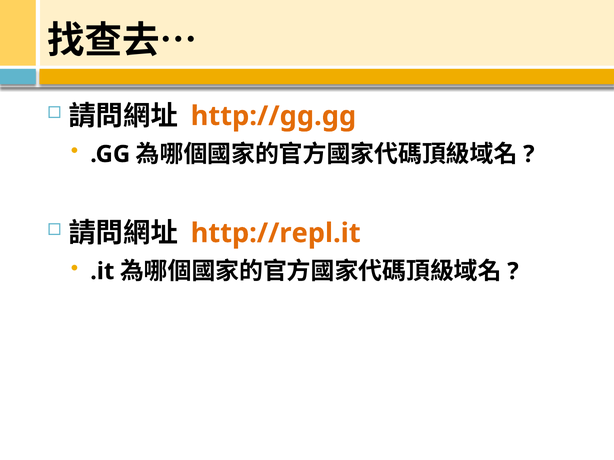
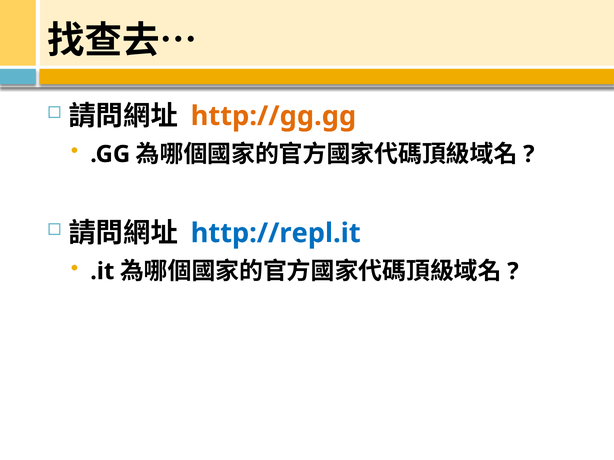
http://repl.it colour: orange -> blue
